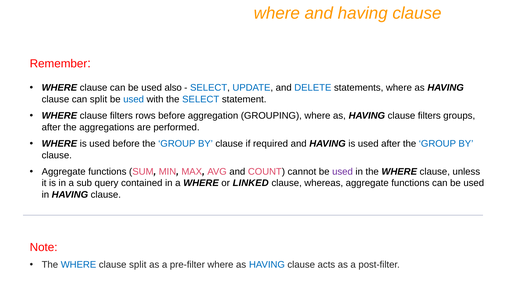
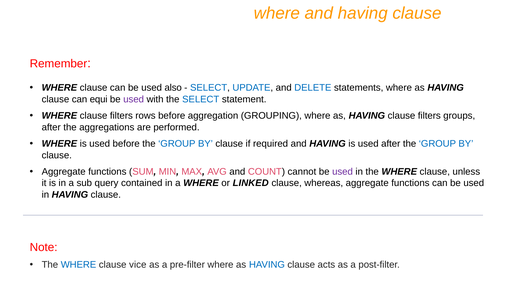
can split: split -> equi
used at (134, 99) colour: blue -> purple
clause split: split -> vice
